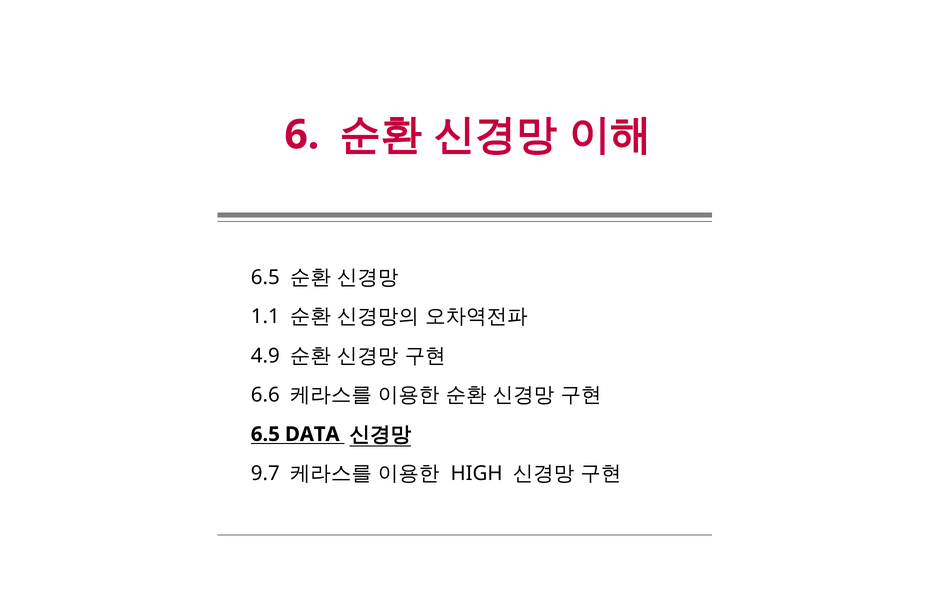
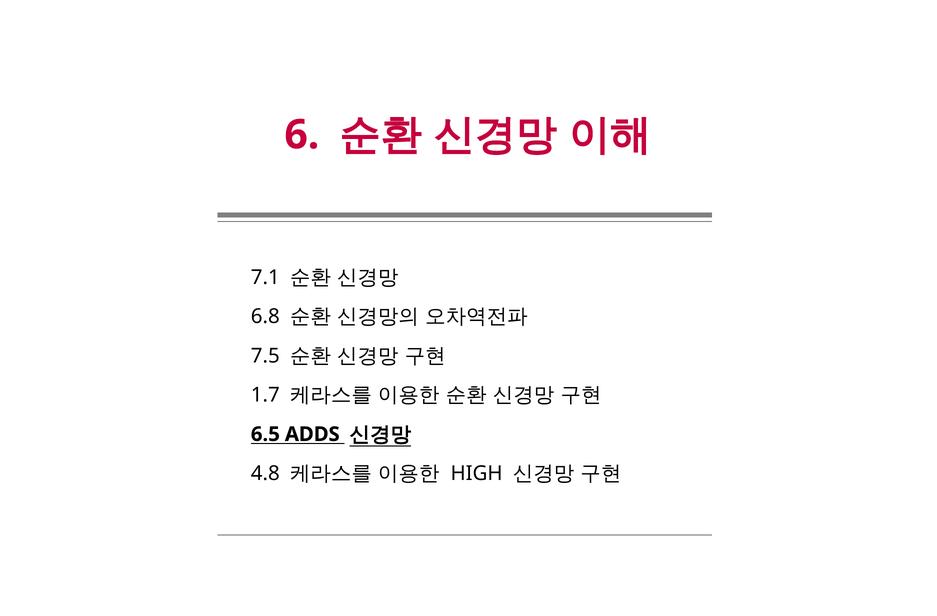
6.5 at (265, 277): 6.5 -> 7.1
1.1: 1.1 -> 6.8
4.9: 4.9 -> 7.5
6.6: 6.6 -> 1.7
DATA: DATA -> ADDS
9.7: 9.7 -> 4.8
